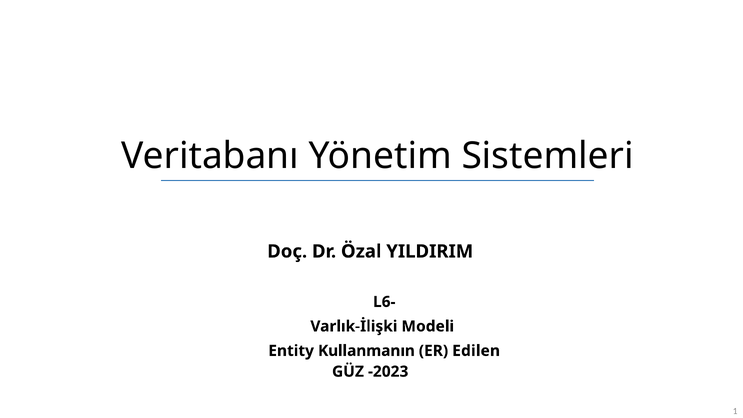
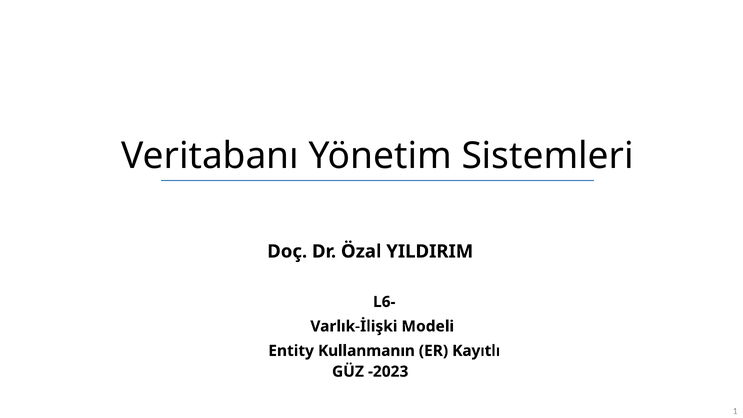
Edilen: Edilen -> Kayıtlı
